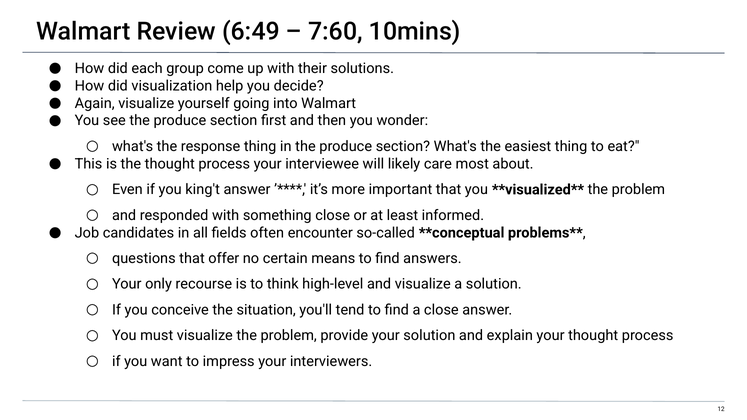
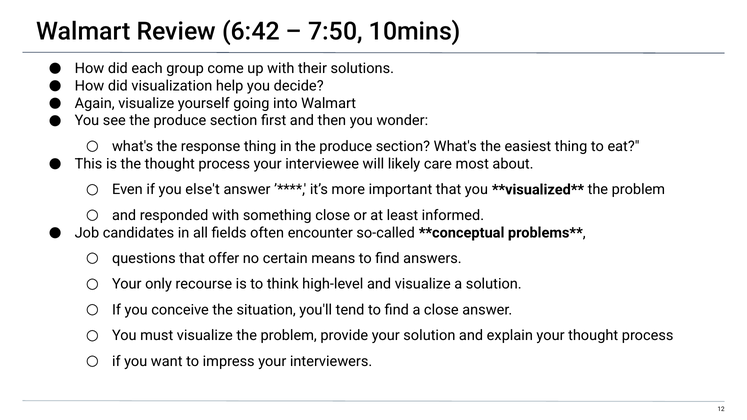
6:49: 6:49 -> 6:42
7:60: 7:60 -> 7:50
king't: king't -> else't
